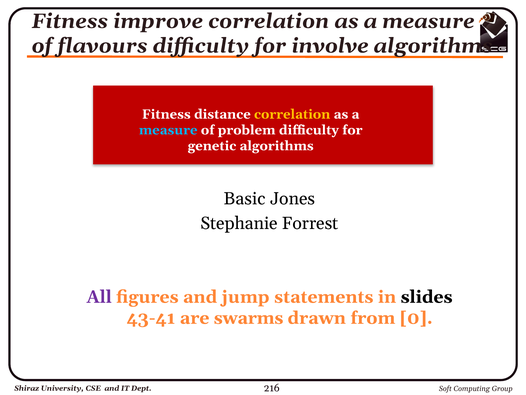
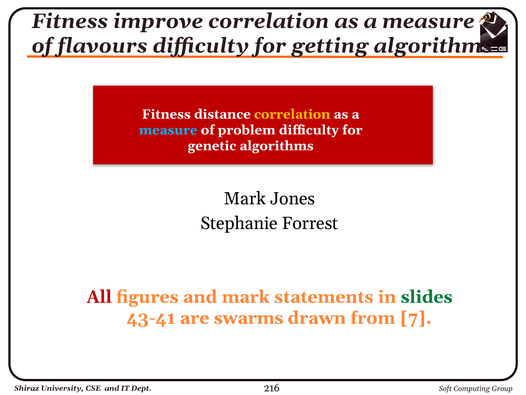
involve: involve -> getting
Basic at (245, 198): Basic -> Mark
All colour: purple -> red
and jump: jump -> mark
slides colour: black -> green
0: 0 -> 7
